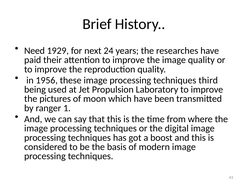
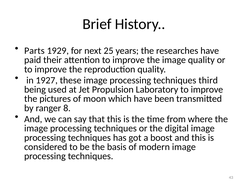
Need: Need -> Parts
24: 24 -> 25
1956: 1956 -> 1927
1: 1 -> 8
